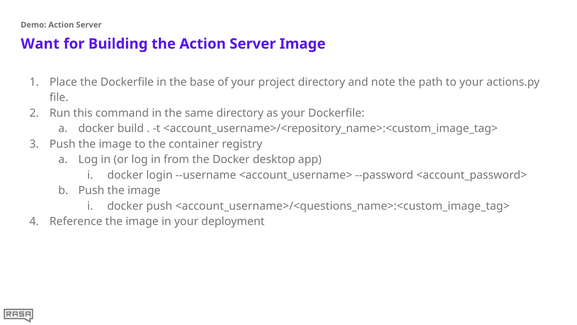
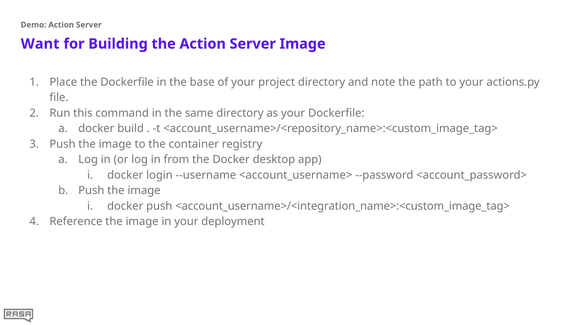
<account_username>/<questions_name>:<custom_image_tag>: <account_username>/<questions_name>:<custom_image_tag> -> <account_username>/<integration_name>:<custom_image_tag>
